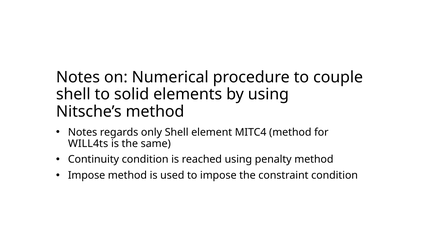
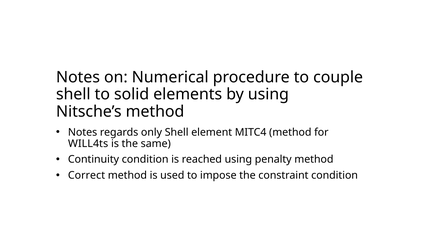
Impose at (87, 175): Impose -> Correct
